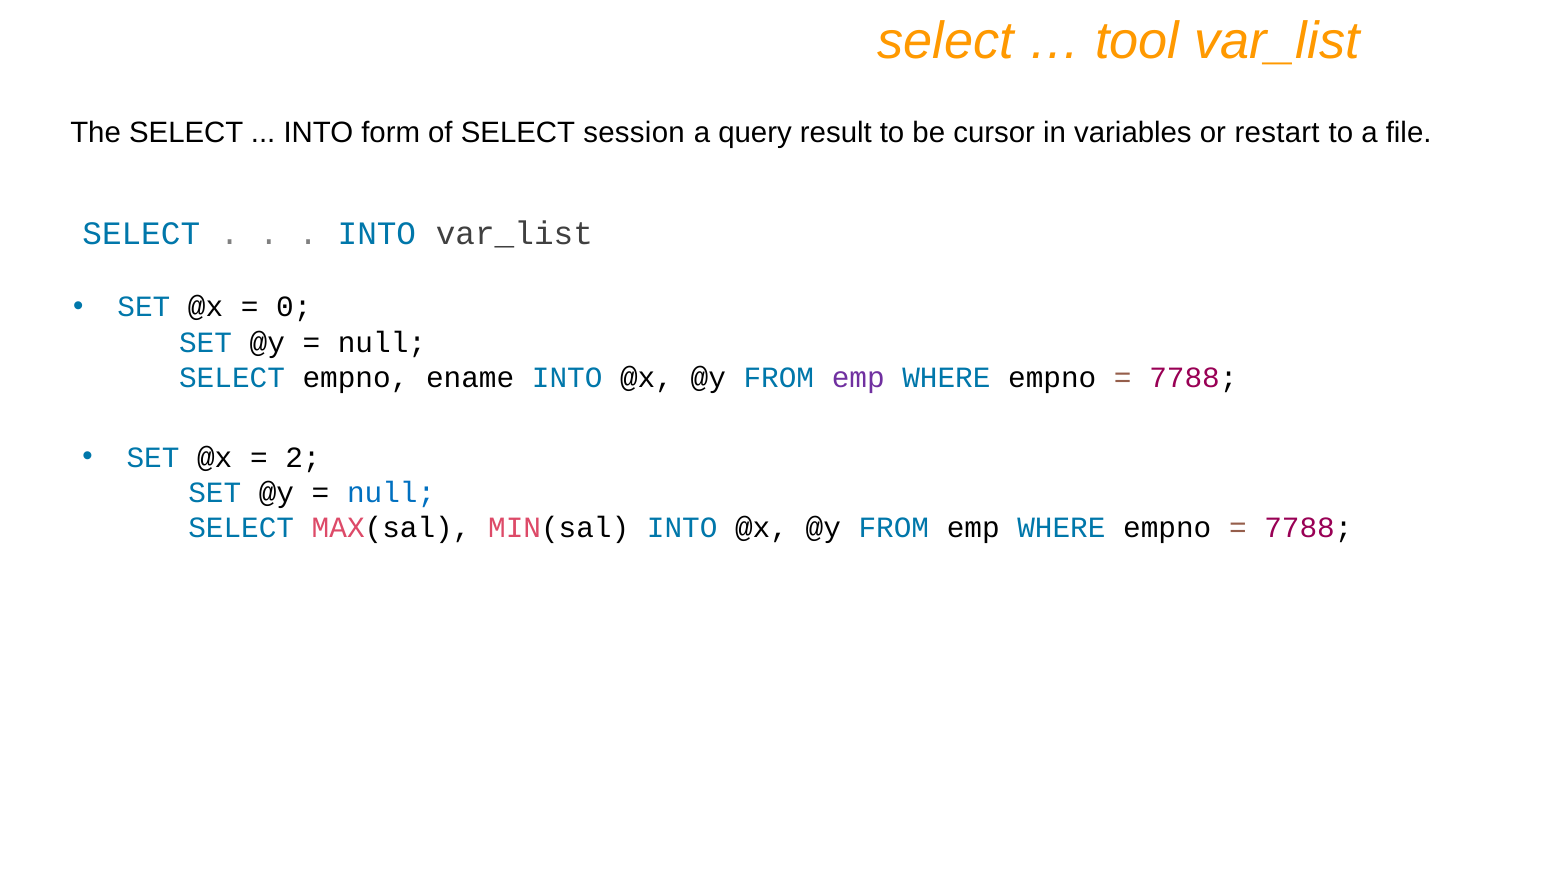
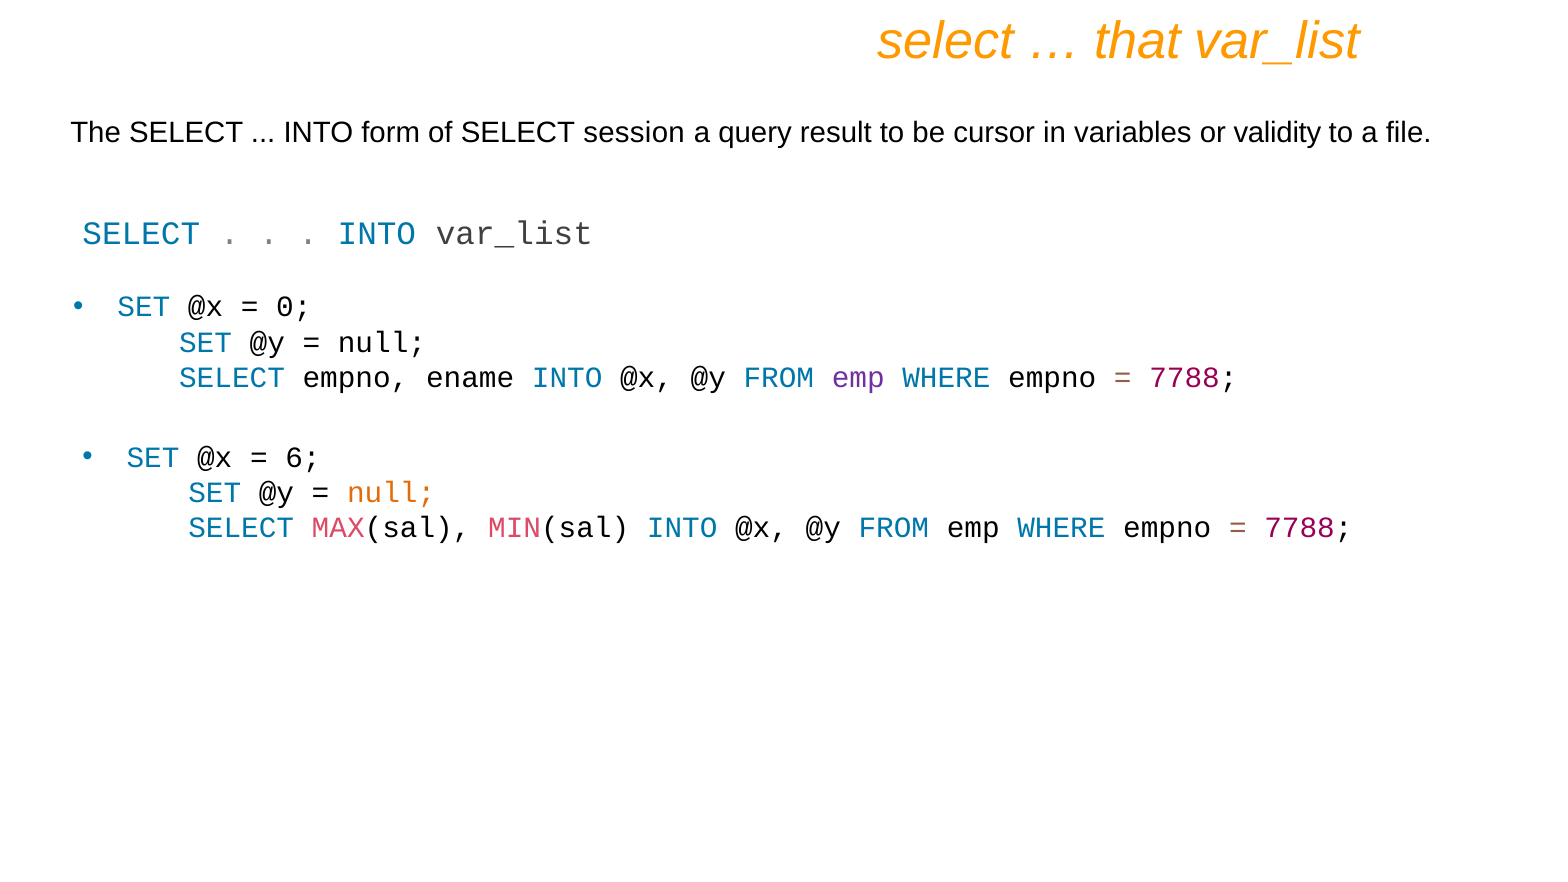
tool: tool -> that
restart: restart -> validity
2: 2 -> 6
null at (391, 493) colour: blue -> orange
